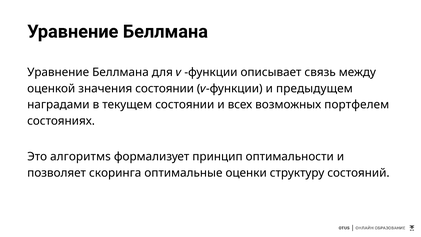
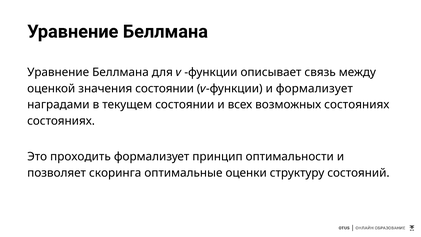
и предыдущем: предыдущем -> формализует
возможных портфелем: портфелем -> состояниях
алгоритмs: алгоритмs -> проходить
